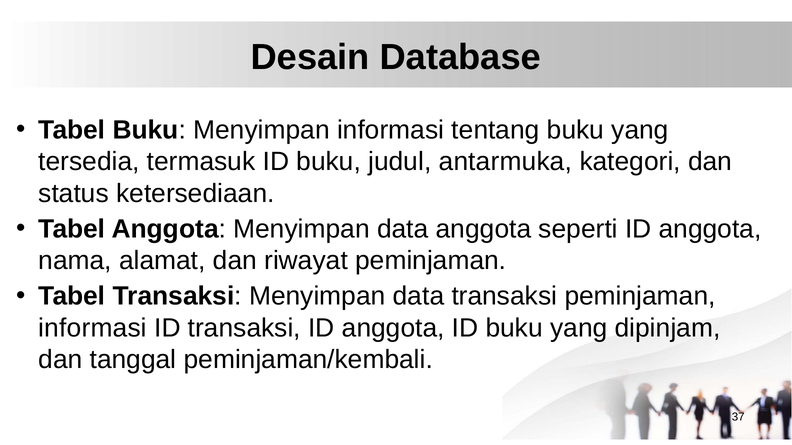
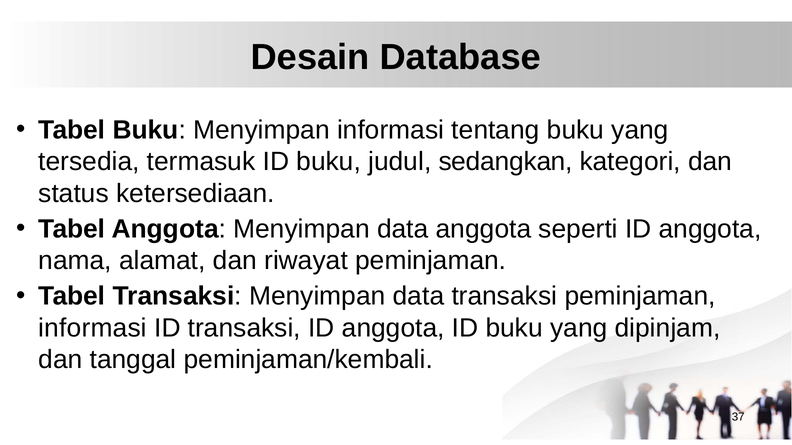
antarmuka: antarmuka -> sedangkan
